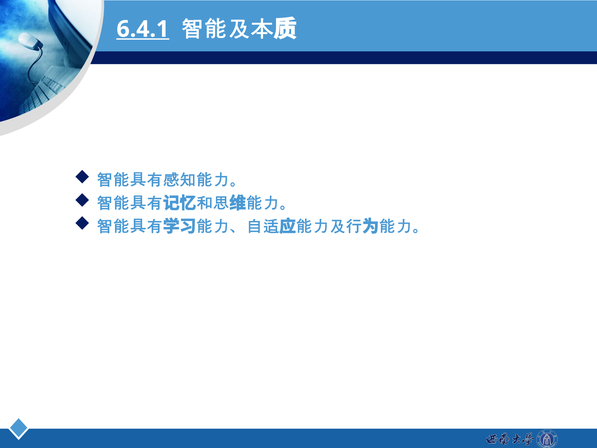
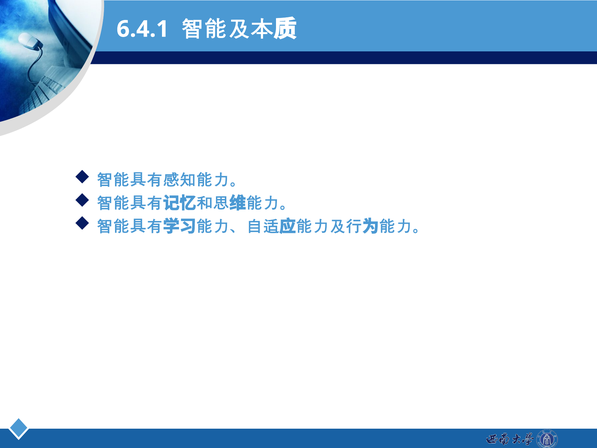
6.4.1 underline: present -> none
